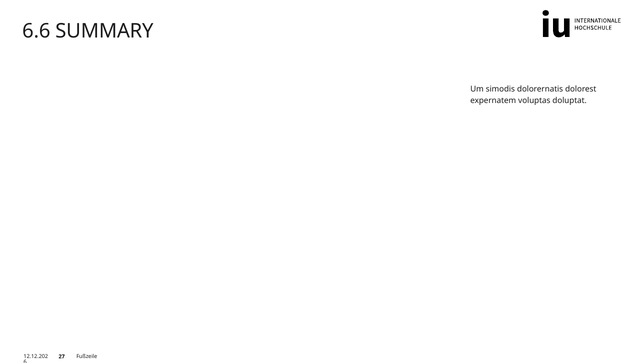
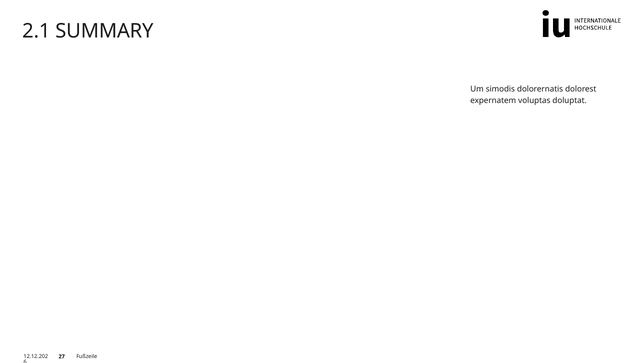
6.6: 6.6 -> 2.1
